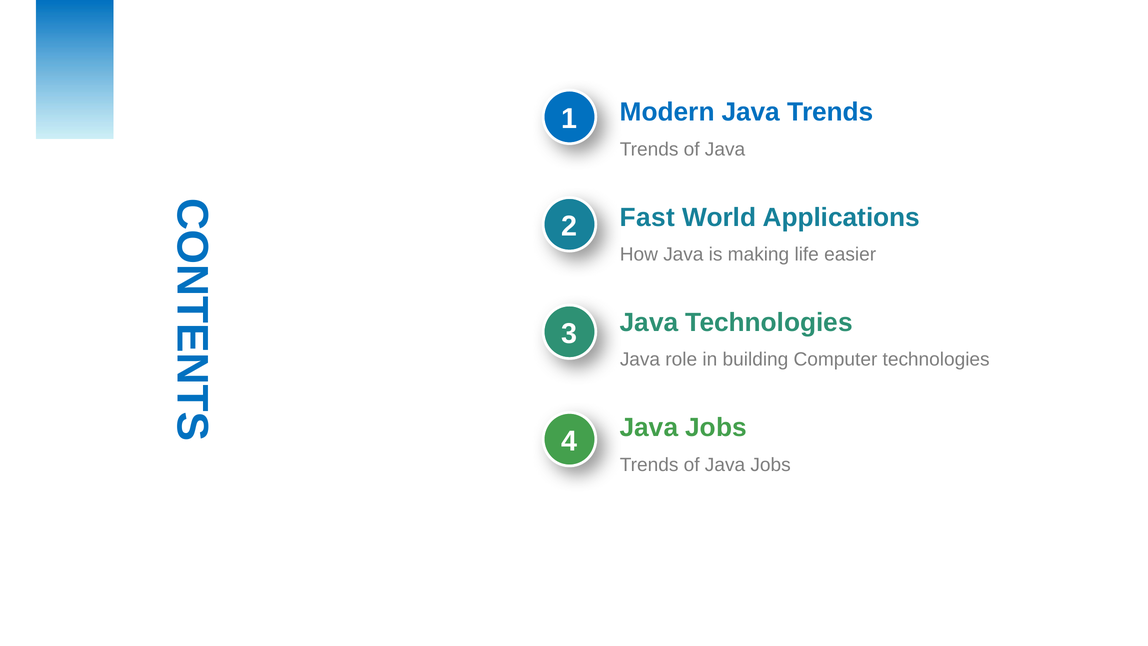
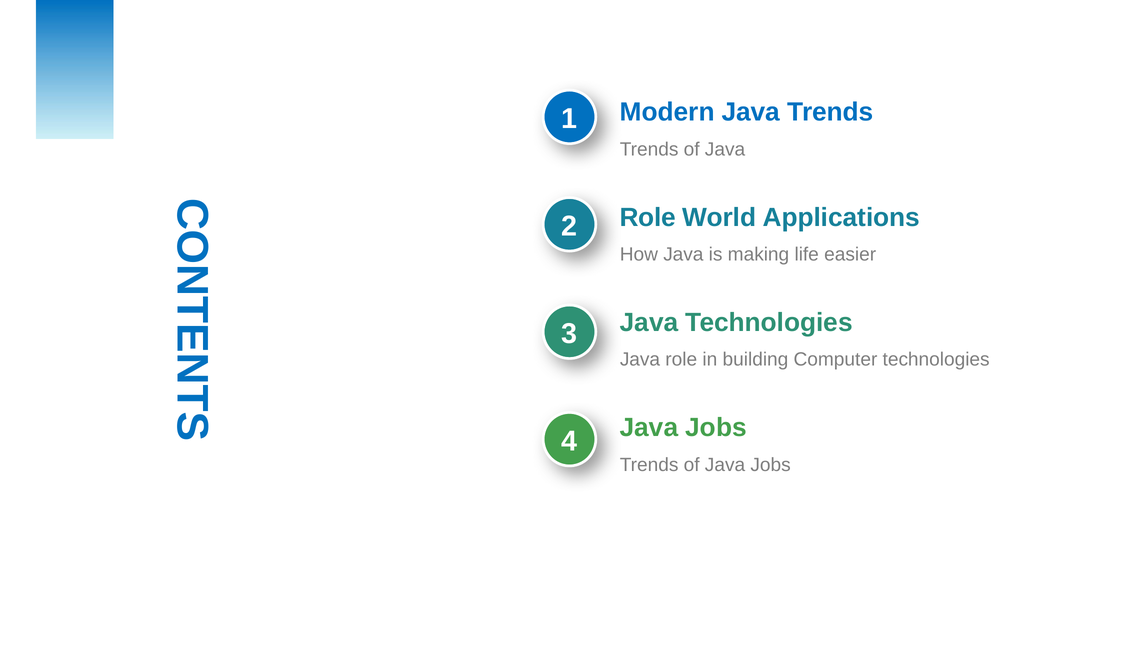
2 Fast: Fast -> Role
